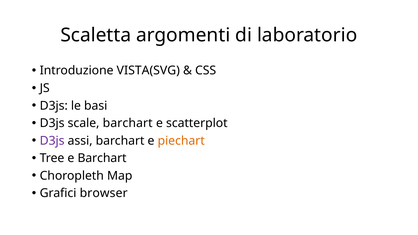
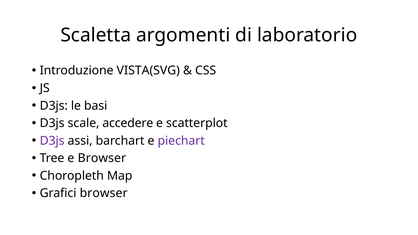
scale barchart: barchart -> accedere
piechart colour: orange -> purple
e Barchart: Barchart -> Browser
